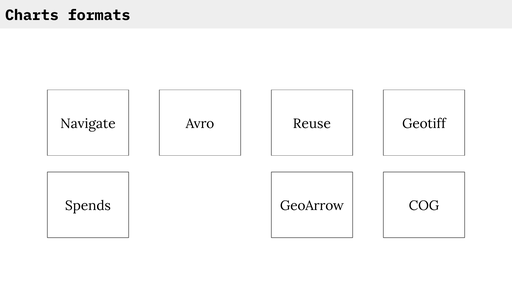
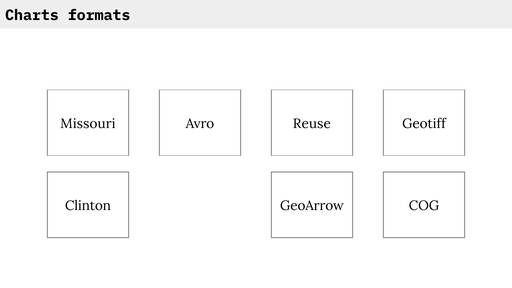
Navigate: Navigate -> Missouri
Spends: Spends -> Clinton
